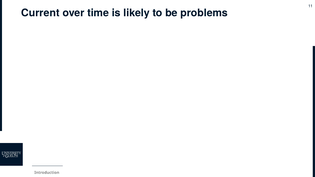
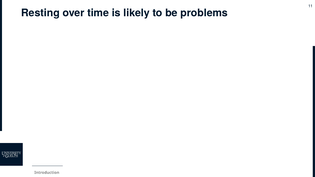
Current: Current -> Resting
